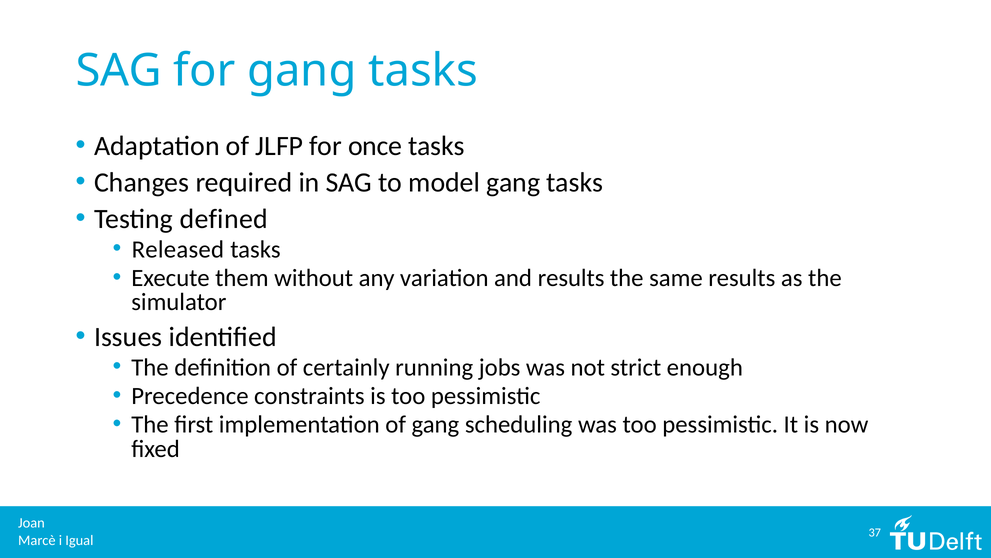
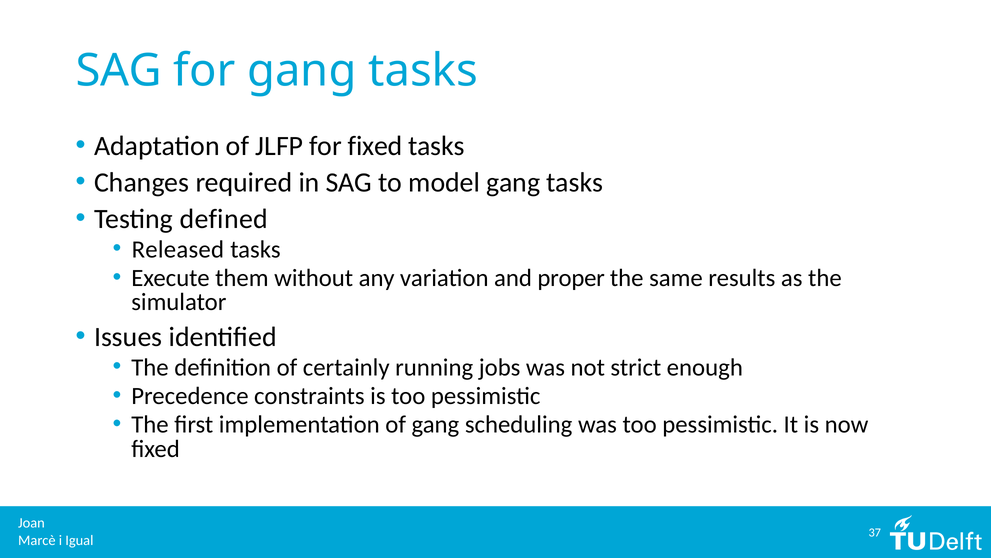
for once: once -> fixed
and results: results -> proper
